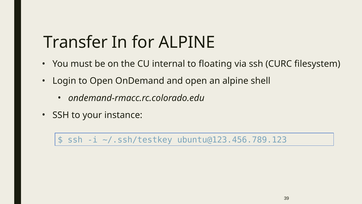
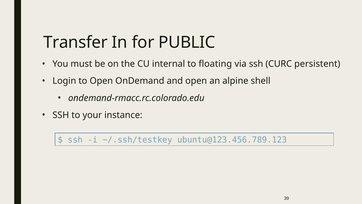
for ALPINE: ALPINE -> PUBLIC
filesystem: filesystem -> persistent
